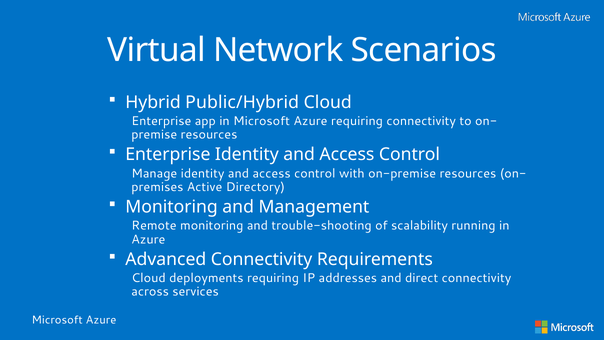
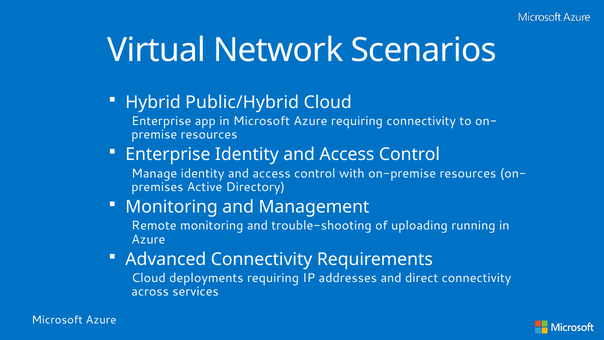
scalability: scalability -> uploading
